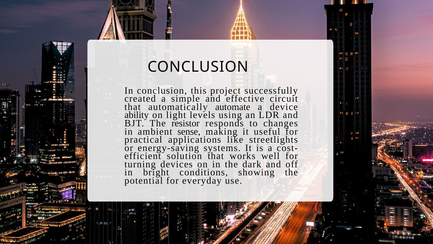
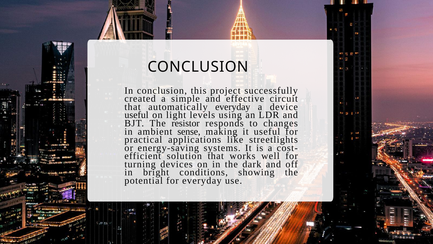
automatically automate: automate -> everyday
ability at (137, 115): ability -> useful
